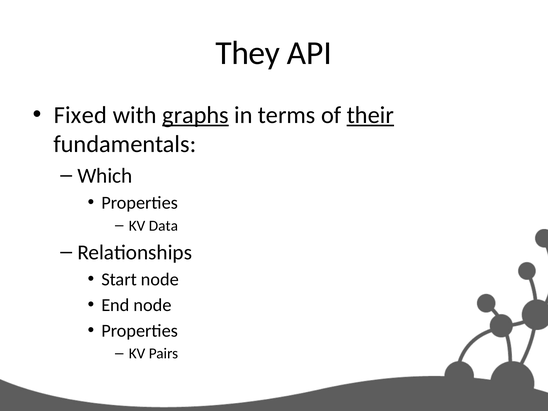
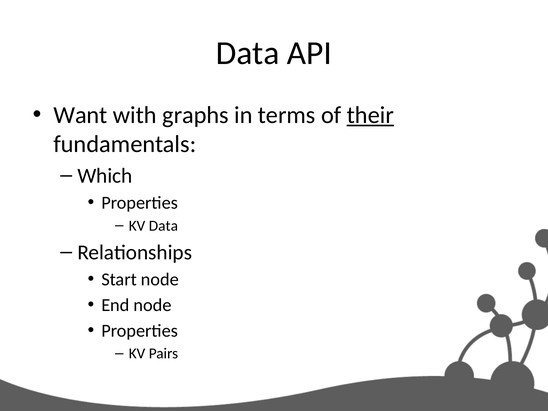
They at (248, 53): They -> Data
Fixed: Fixed -> Want
graphs underline: present -> none
